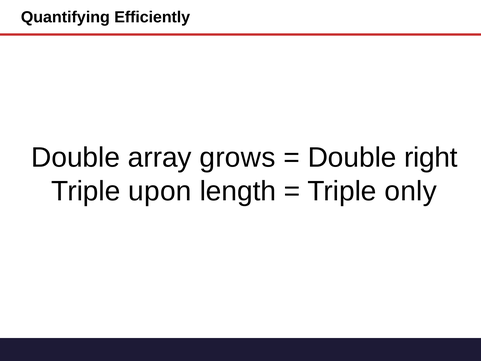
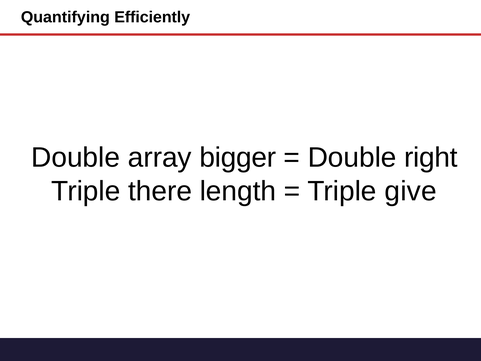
grows: grows -> bigger
upon: upon -> there
only: only -> give
